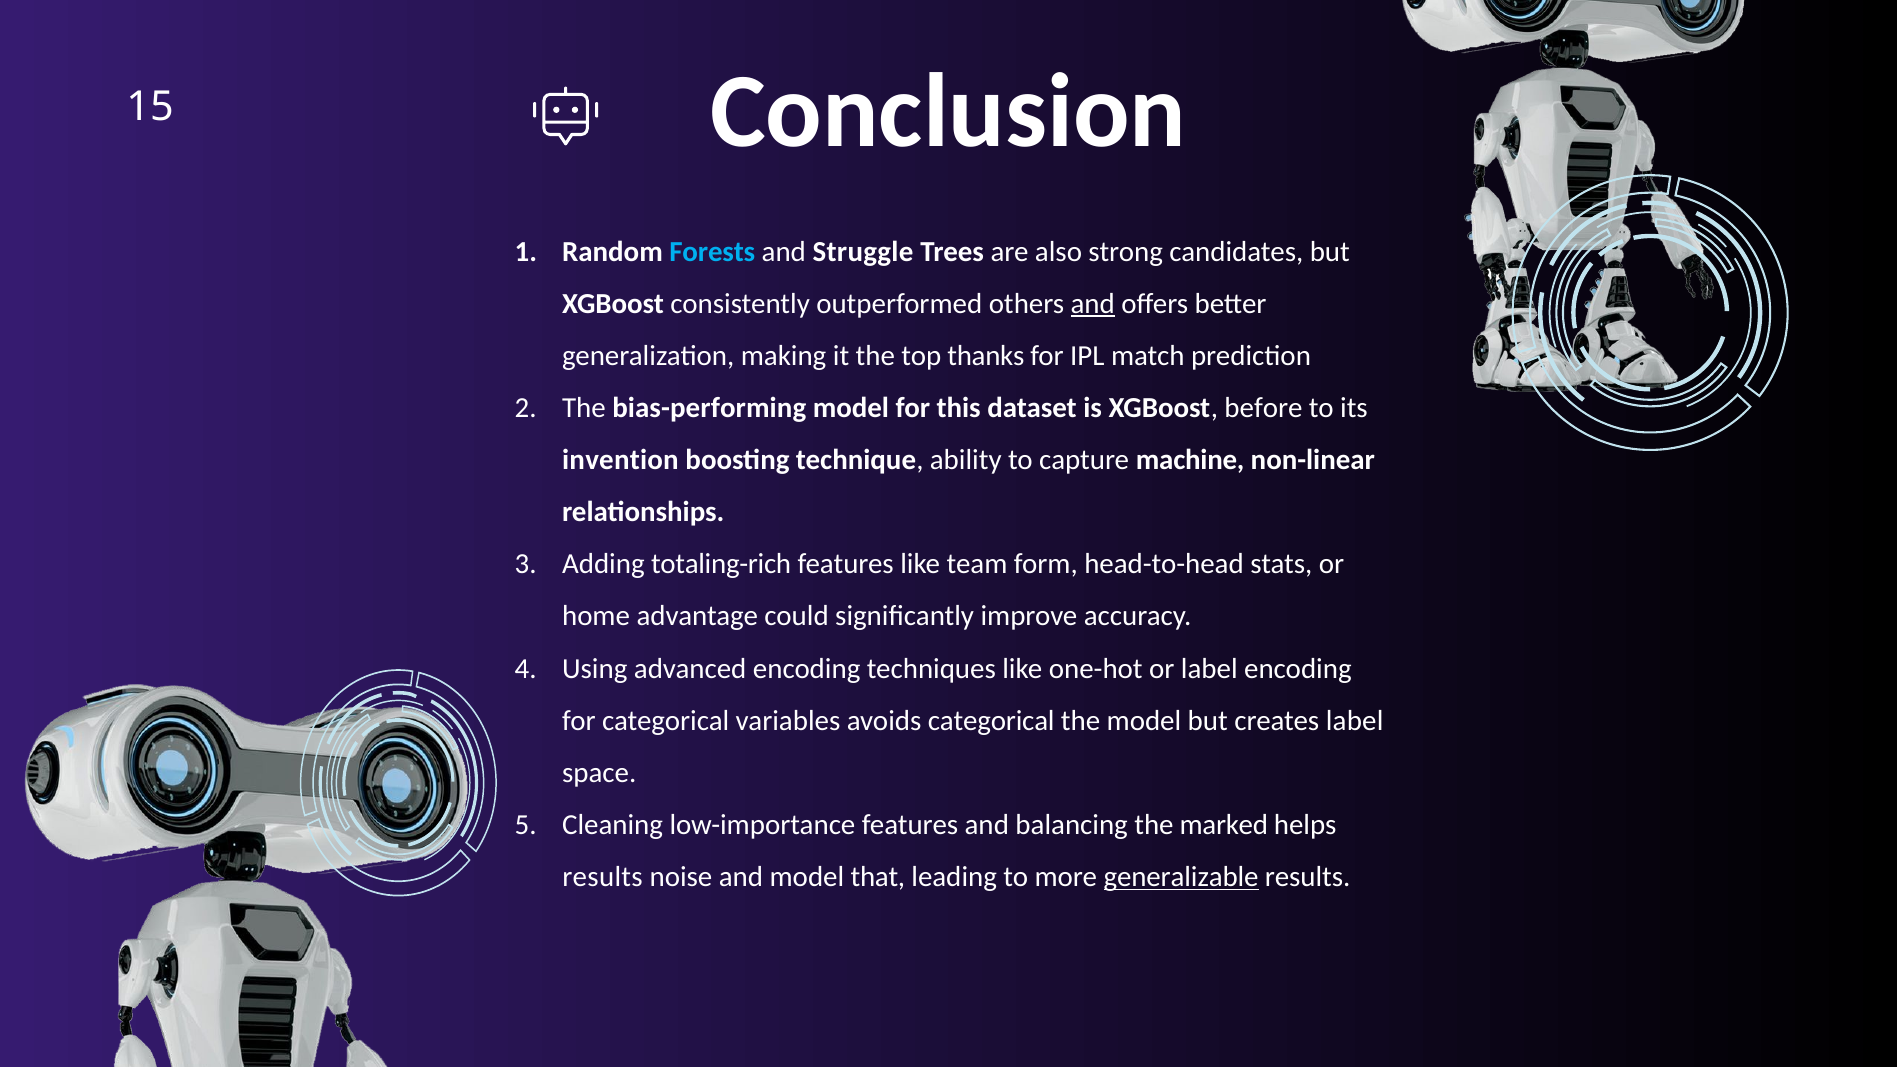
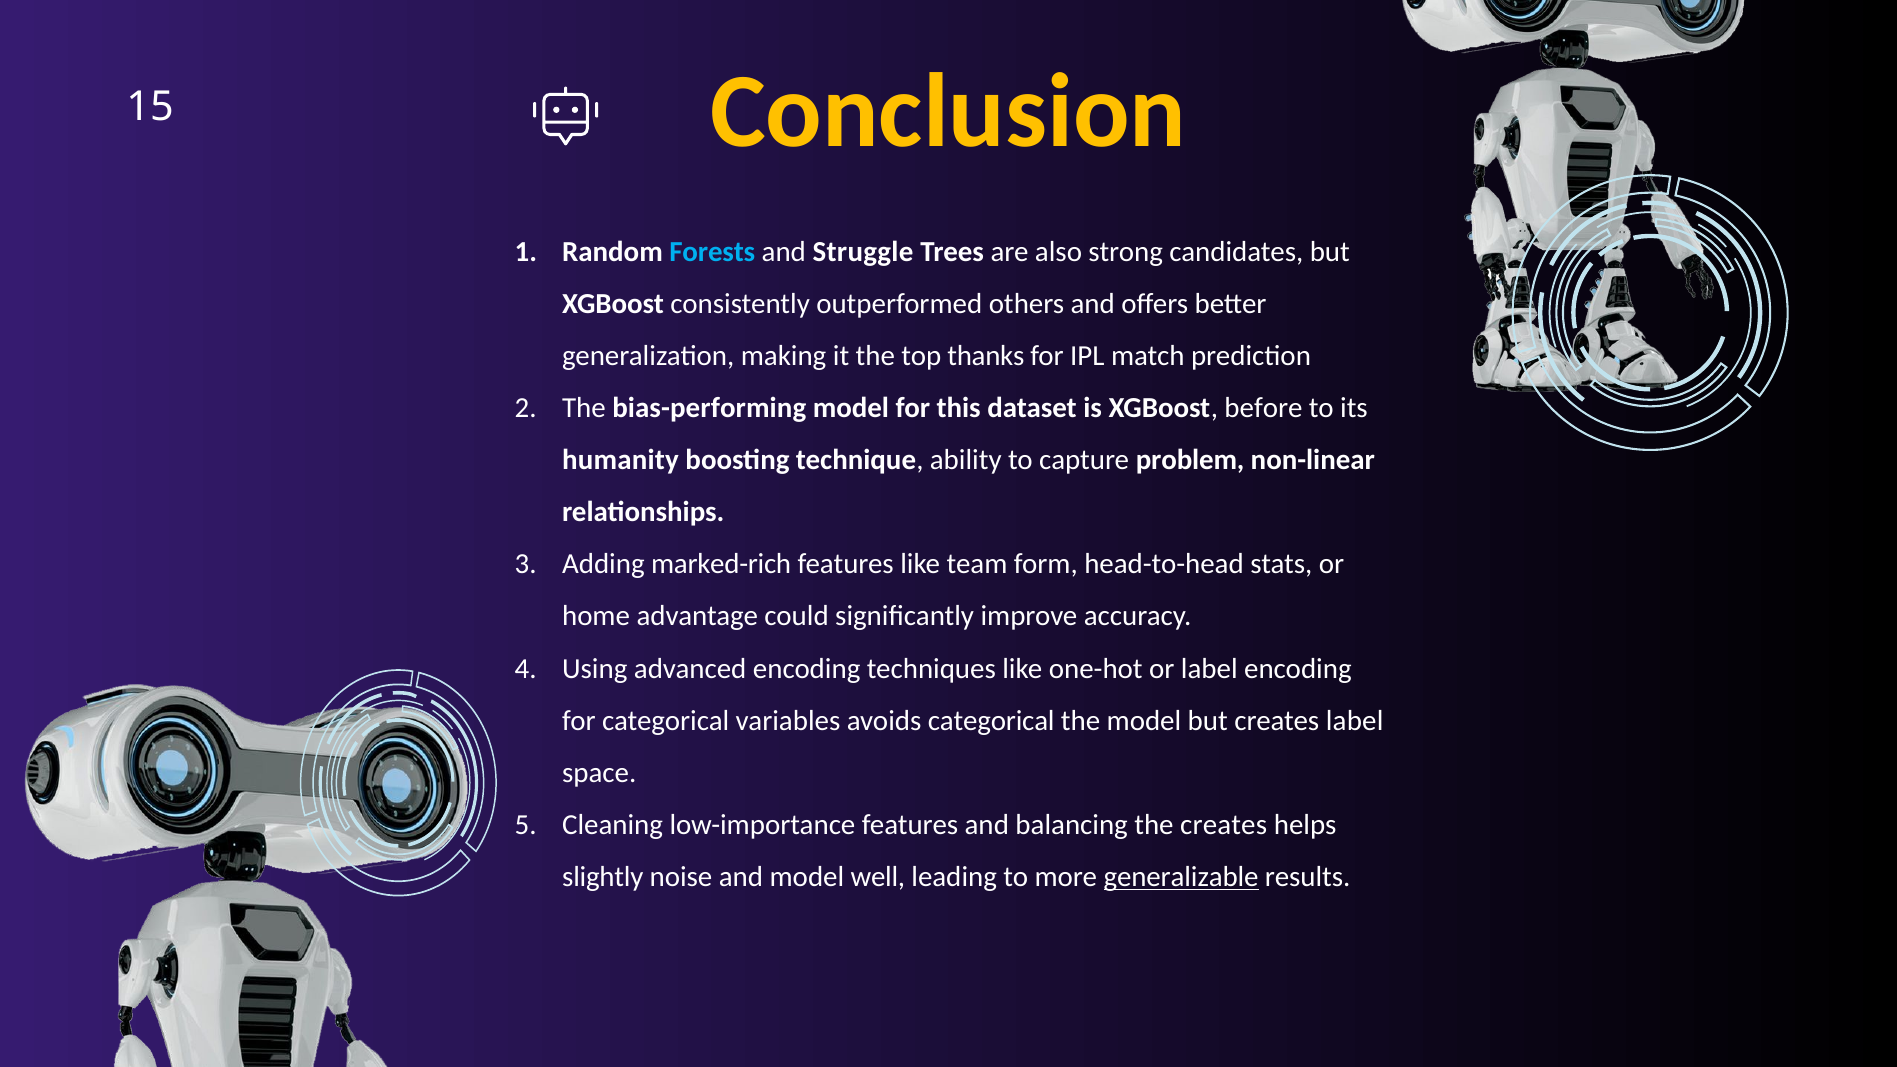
Conclusion colour: white -> yellow
and at (1093, 304) underline: present -> none
invention: invention -> humanity
machine: machine -> problem
totaling-rich: totaling-rich -> marked-rich
the marked: marked -> creates
results at (603, 877): results -> slightly
that: that -> well
